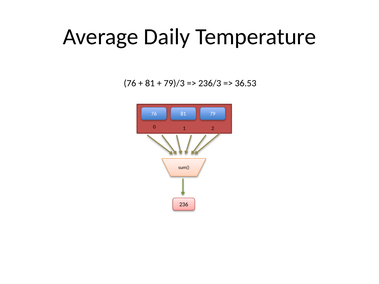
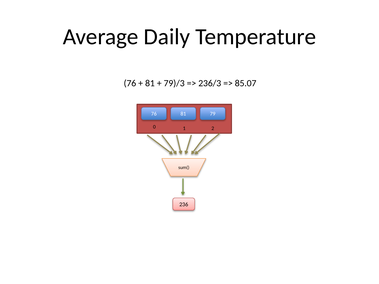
36.53: 36.53 -> 85.07
